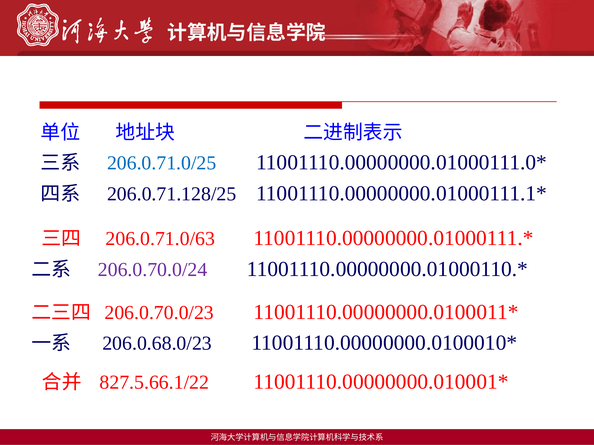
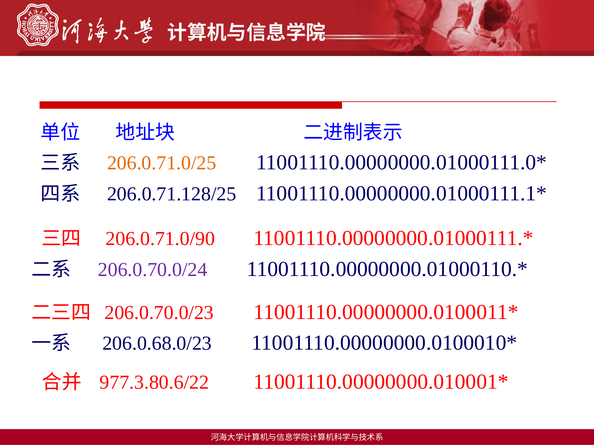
206.0.71.0/25 colour: blue -> orange
206.0.71.0/63: 206.0.71.0/63 -> 206.0.71.0/90
827.5.66.1/22: 827.5.66.1/22 -> 977.3.80.6/22
